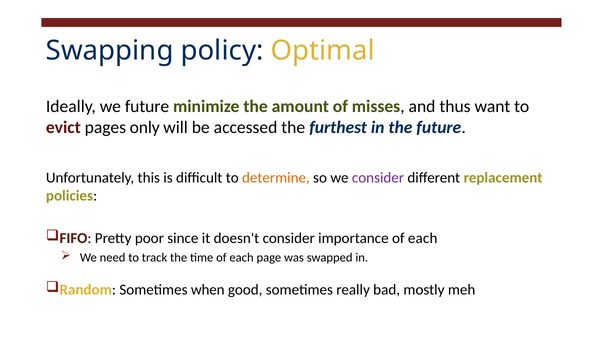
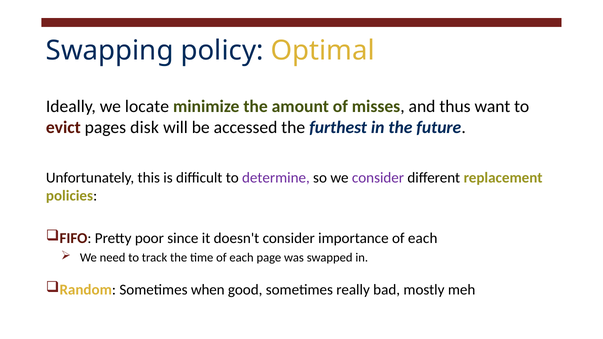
we future: future -> locate
only: only -> disk
determine colour: orange -> purple
